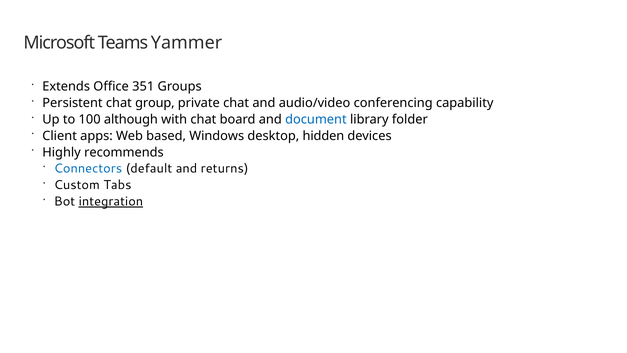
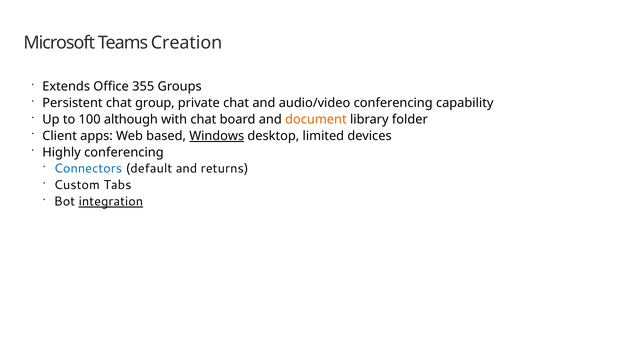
Yammer: Yammer -> Creation
351: 351 -> 355
document colour: blue -> orange
Windows underline: none -> present
hidden: hidden -> limited
Highly recommends: recommends -> conferencing
